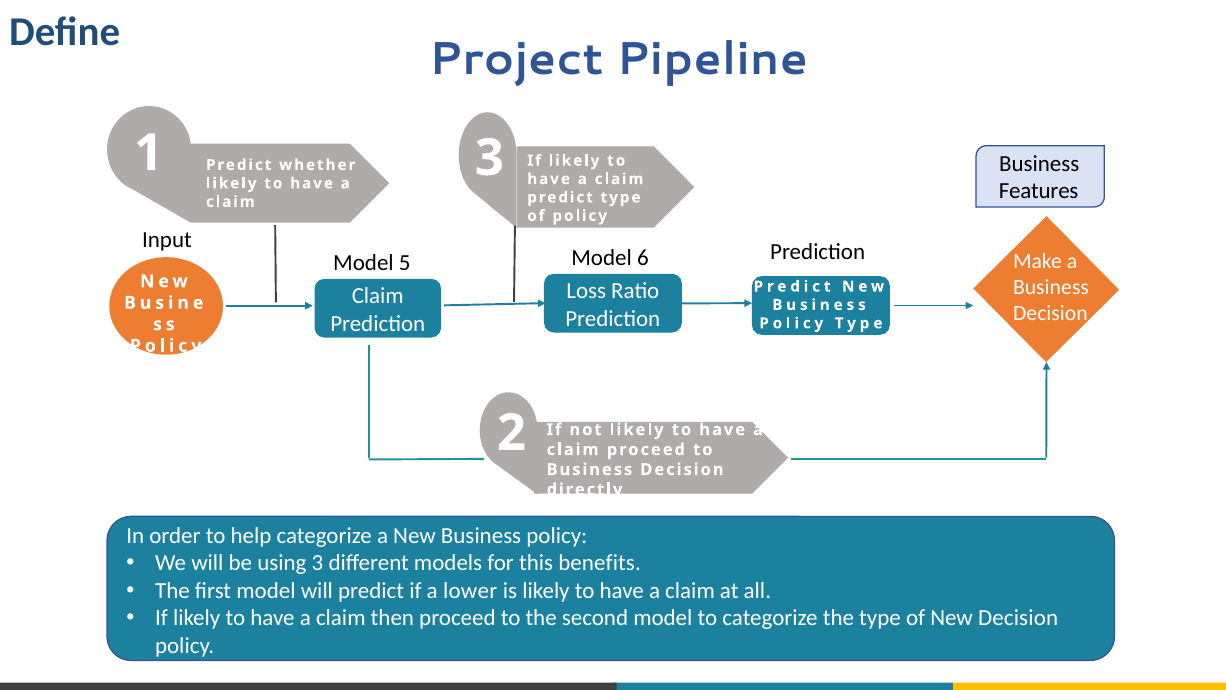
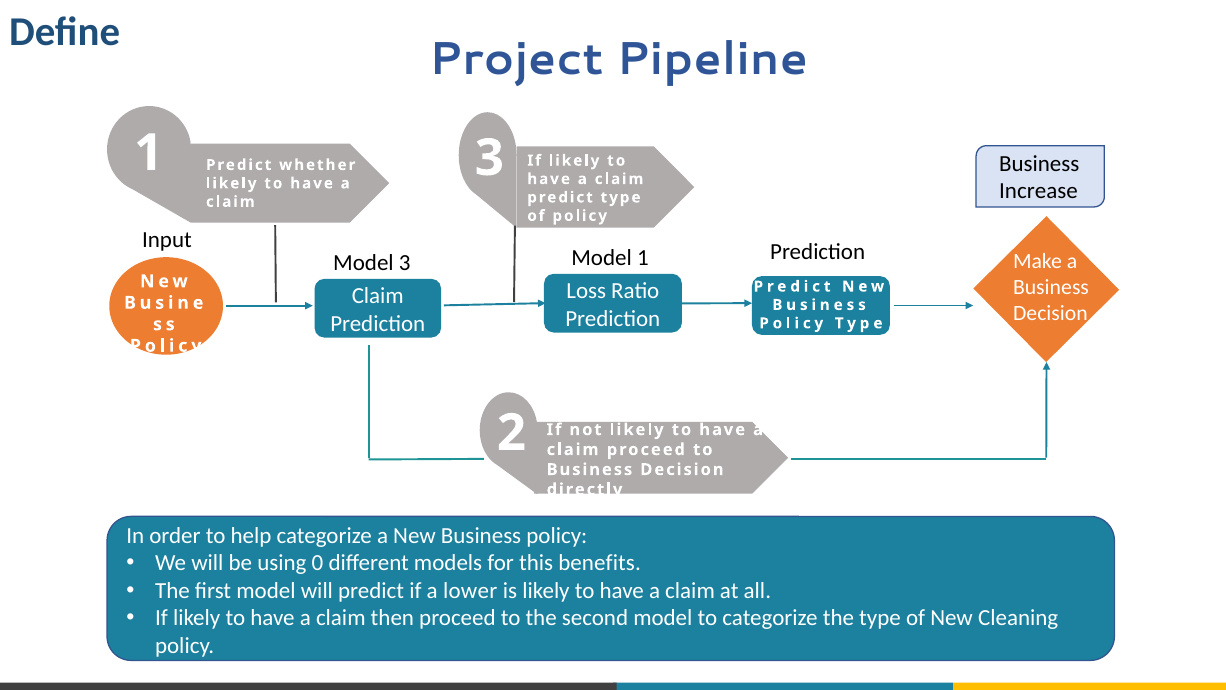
Features: Features -> Increase
Model 5: 5 -> 3
Model 6: 6 -> 1
using 3: 3 -> 0
New Decision: Decision -> Cleaning
